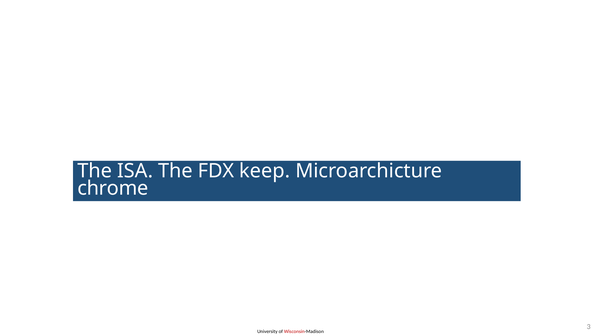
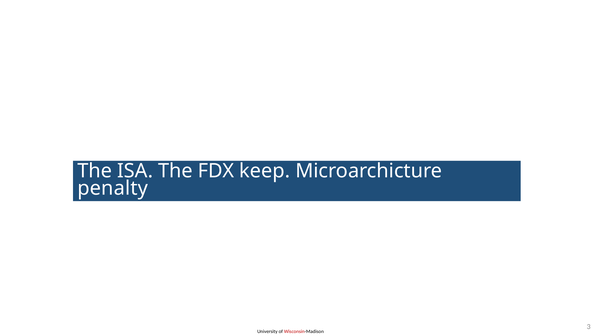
chrome: chrome -> penalty
